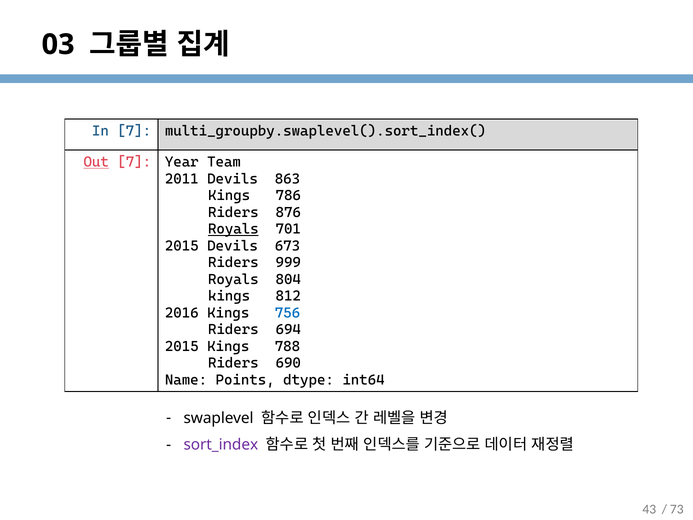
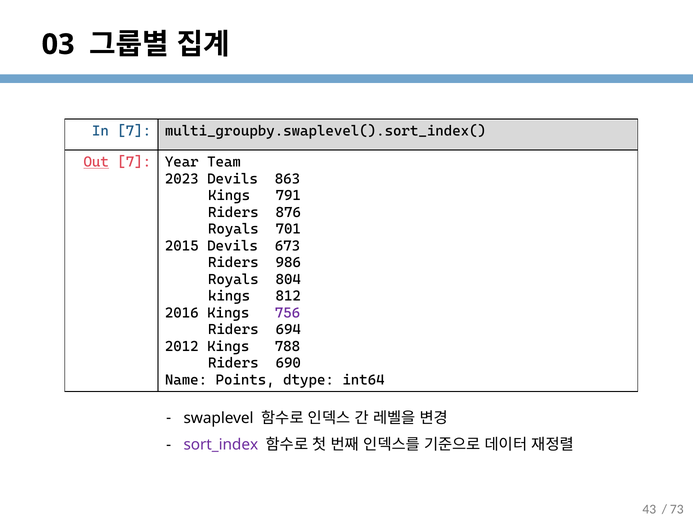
2011: 2011 -> 2023
786: 786 -> 791
Royals at (233, 229) underline: present -> none
999: 999 -> 986
756 colour: blue -> purple
2015 at (182, 346): 2015 -> 2012
